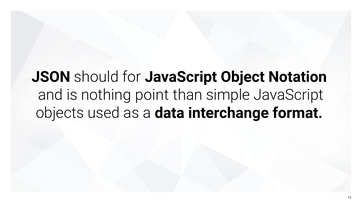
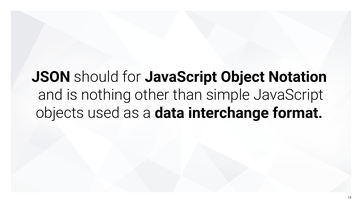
point: point -> other
